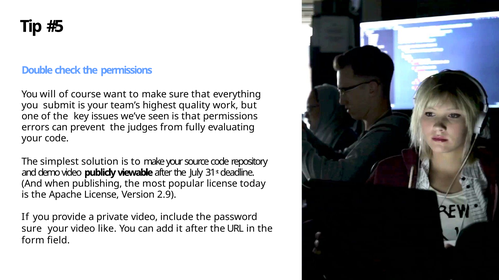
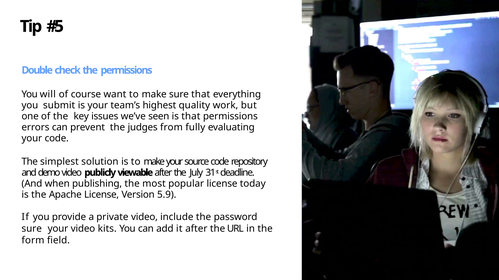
2.9: 2.9 -> 5.9
like: like -> kits
